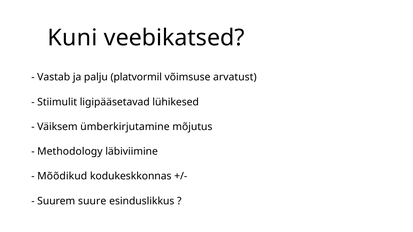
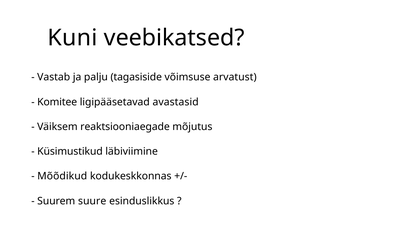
platvormil: platvormil -> tagasiside
Stiimulit: Stiimulit -> Komitee
lühikesed: lühikesed -> avastasid
ümberkirjutamine: ümberkirjutamine -> reaktsiooniaegade
Methodology: Methodology -> Küsimustikud
